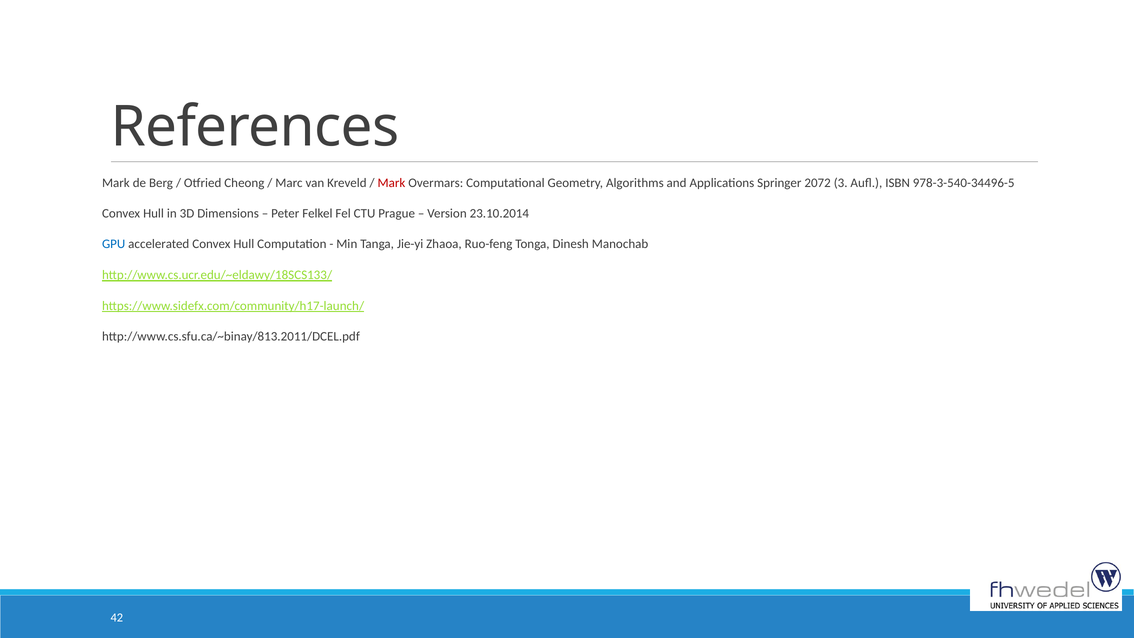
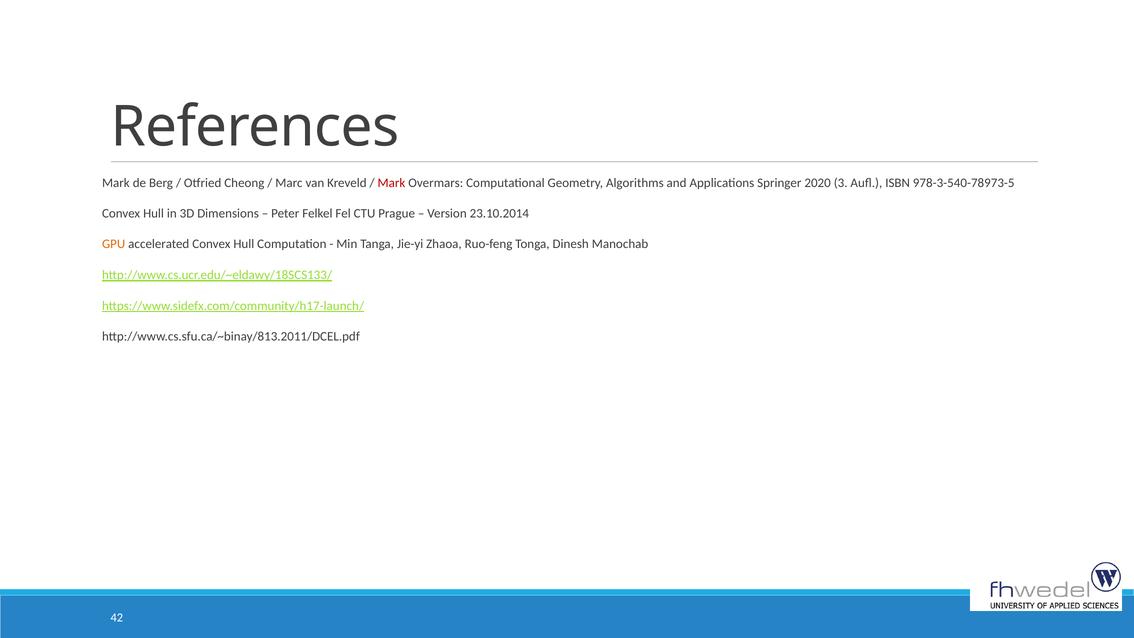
2072: 2072 -> 2020
978-3-540-34496-5: 978-3-540-34496-5 -> 978-3-540-78973-5
GPU colour: blue -> orange
